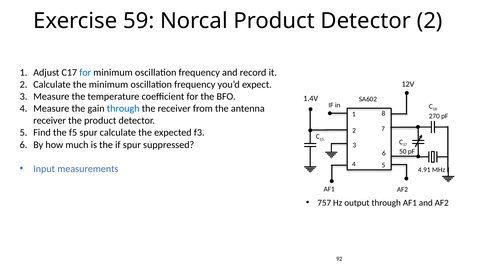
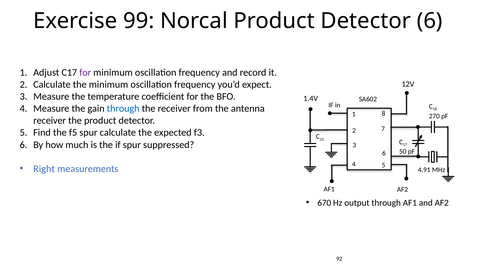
59: 59 -> 99
Detector 2: 2 -> 6
for at (85, 73) colour: blue -> purple
Input: Input -> Right
757: 757 -> 670
